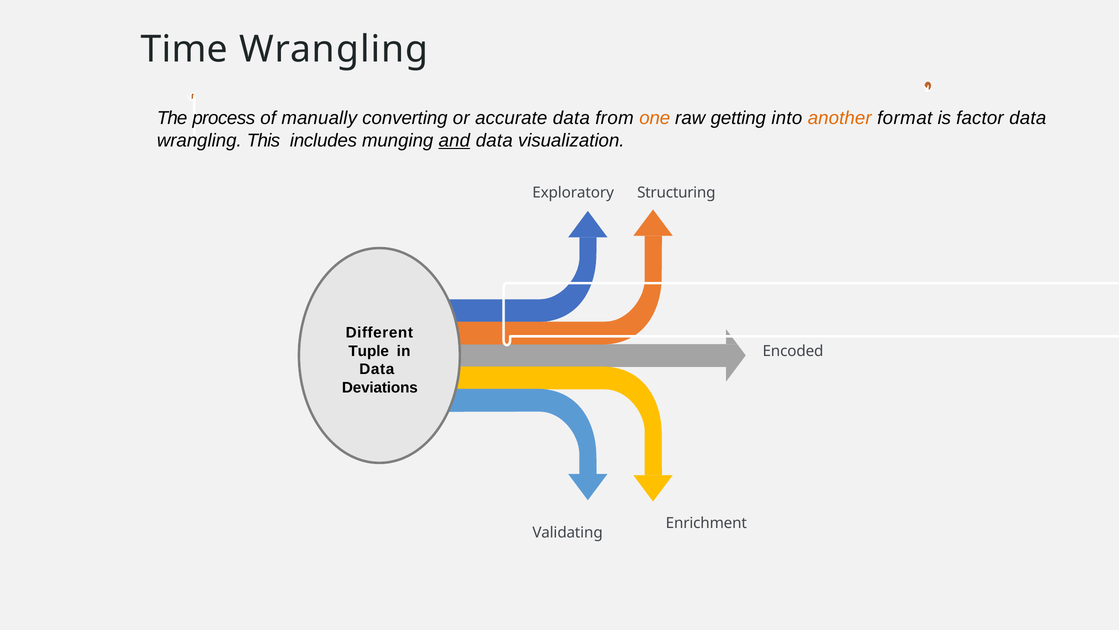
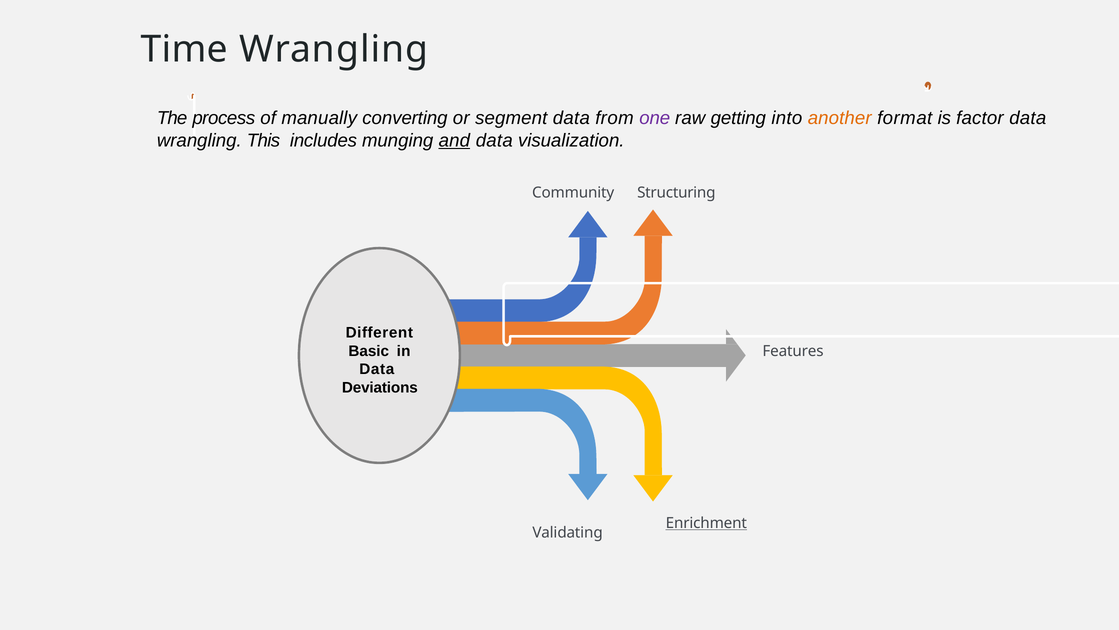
accurate: accurate -> segment
one colour: orange -> purple
Exploratory: Exploratory -> Community
Tuple: Tuple -> Basic
Encoded: Encoded -> Features
Enrichment underline: none -> present
